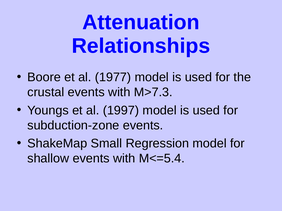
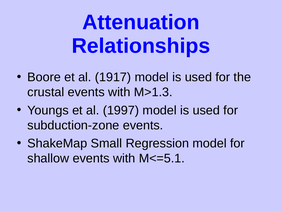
1977: 1977 -> 1917
M>7.3: M>7.3 -> M>1.3
M<=5.4: M<=5.4 -> M<=5.1
